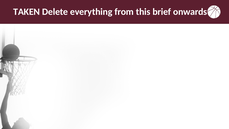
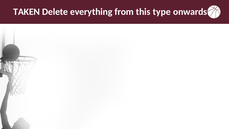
brief: brief -> type
